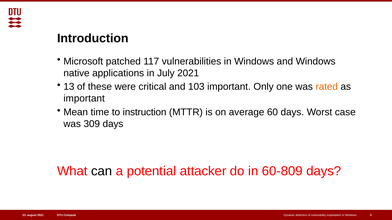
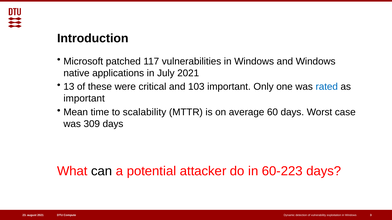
rated colour: orange -> blue
instruction: instruction -> scalability
60-809: 60-809 -> 60-223
